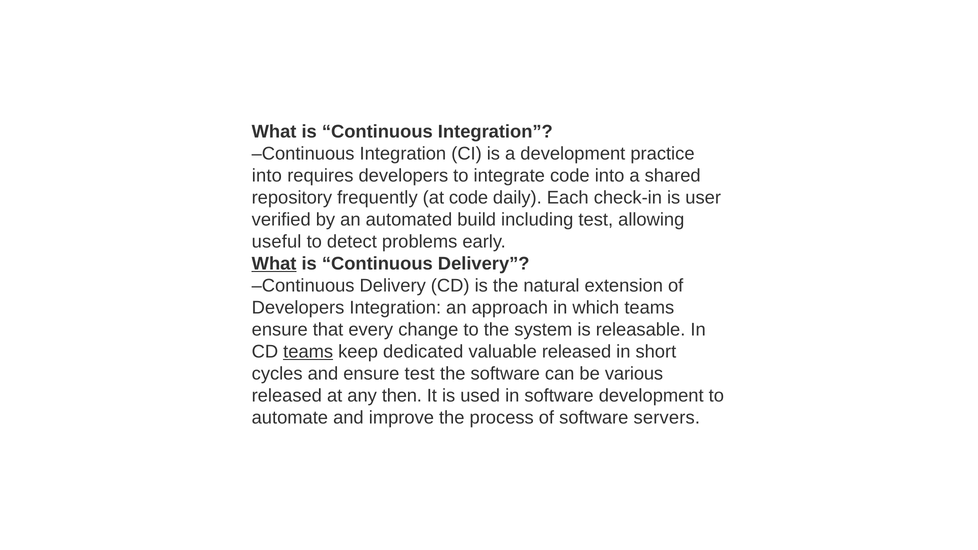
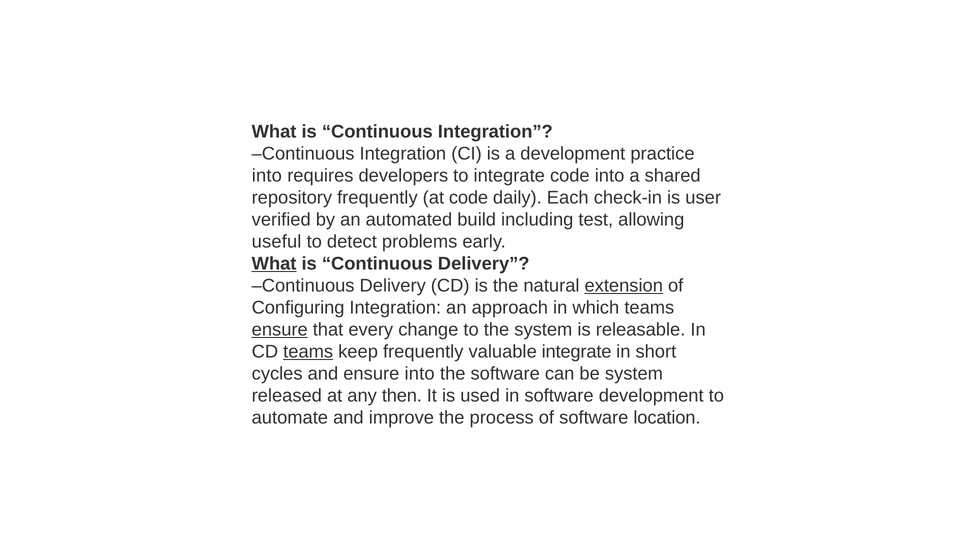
extension underline: none -> present
Developers at (298, 308): Developers -> Configuring
ensure at (280, 330) underline: none -> present
keep dedicated: dedicated -> frequently
valuable released: released -> integrate
ensure test: test -> into
be various: various -> system
servers: servers -> location
